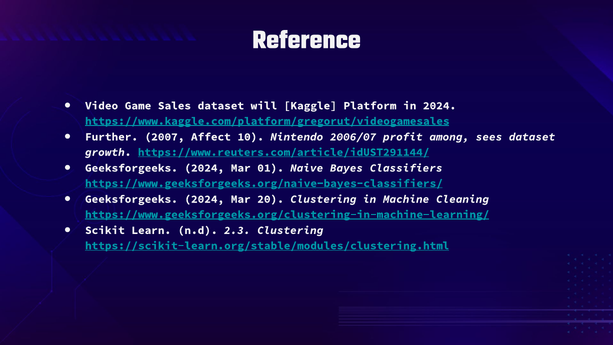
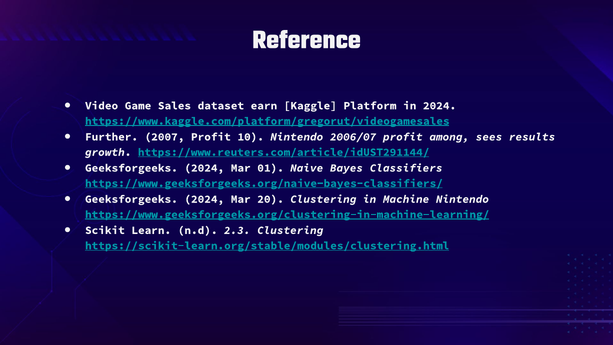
will: will -> earn
2007 Affect: Affect -> Profit
sees dataset: dataset -> results
Machine Cleaning: Cleaning -> Nintendo
